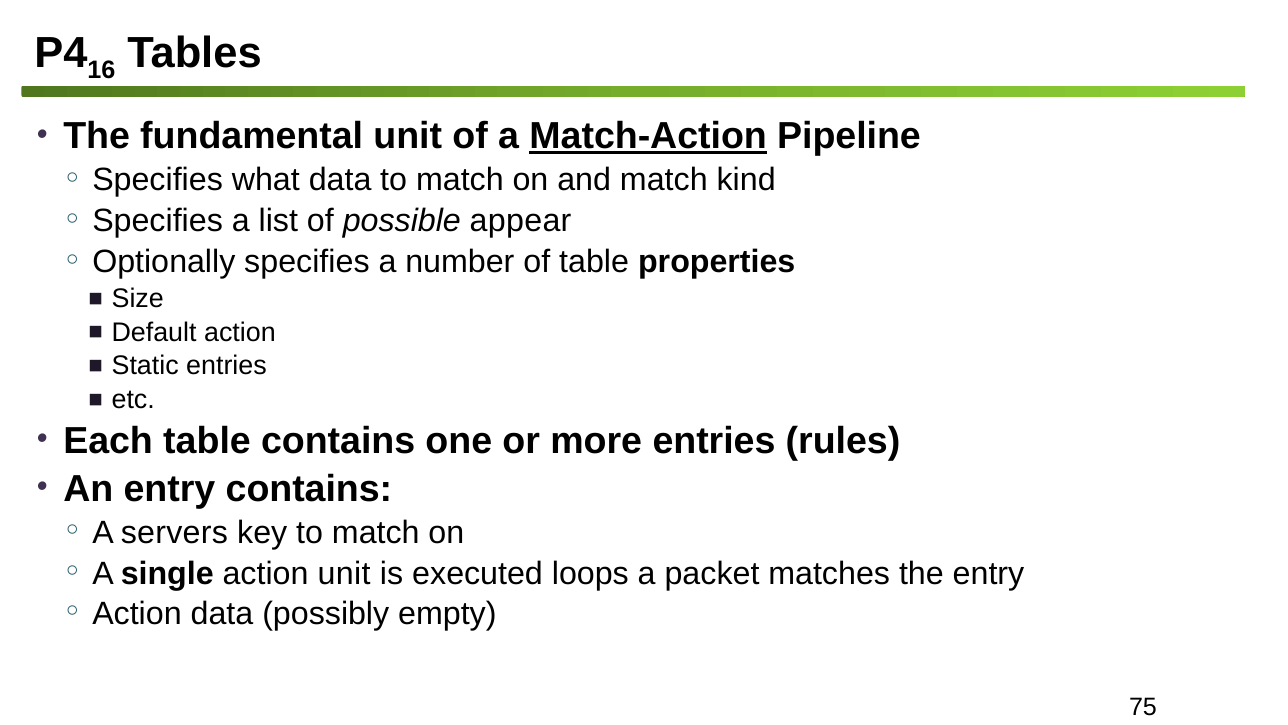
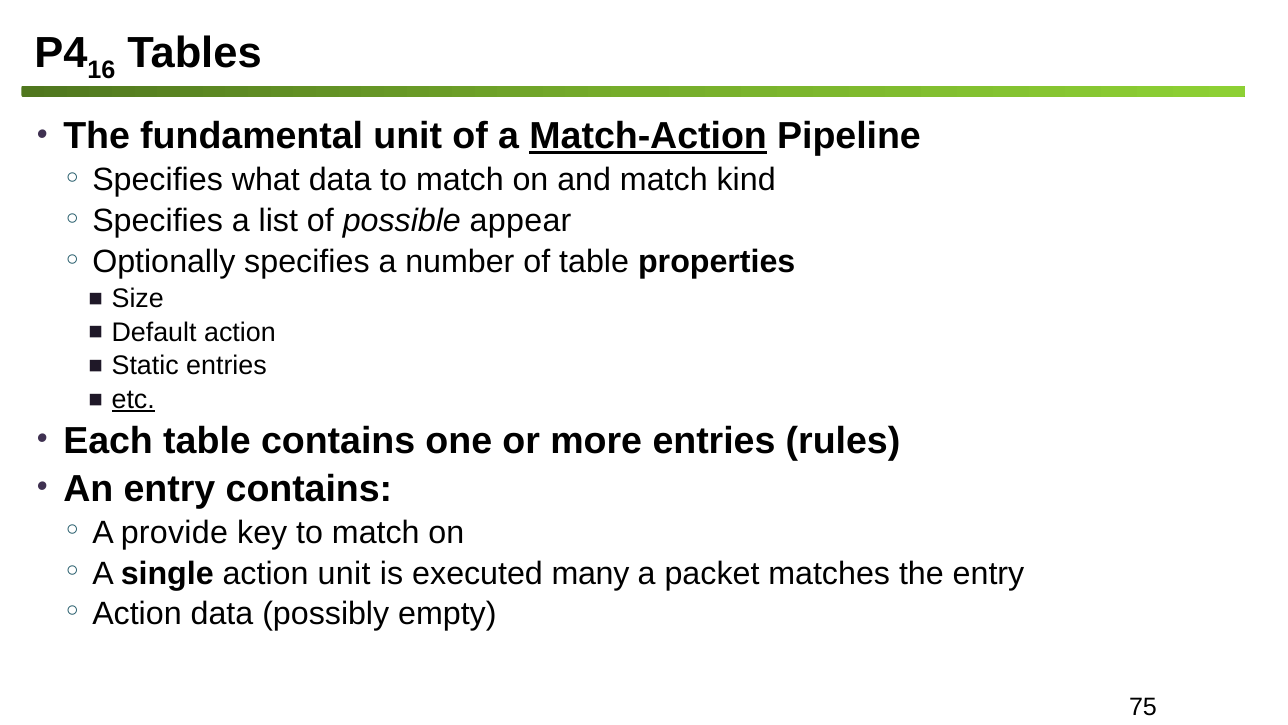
etc underline: none -> present
servers: servers -> provide
loops: loops -> many
